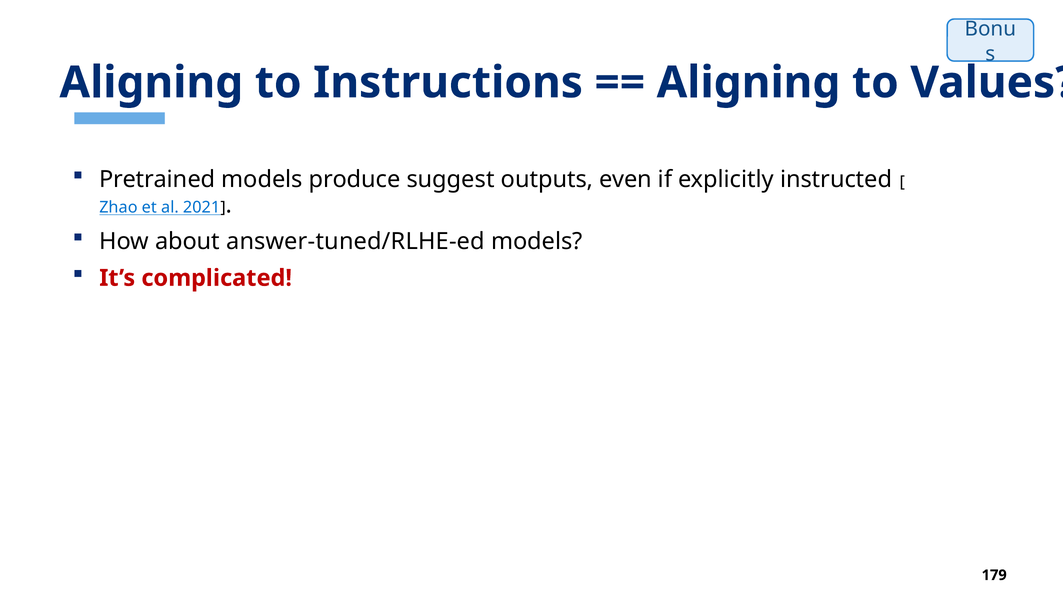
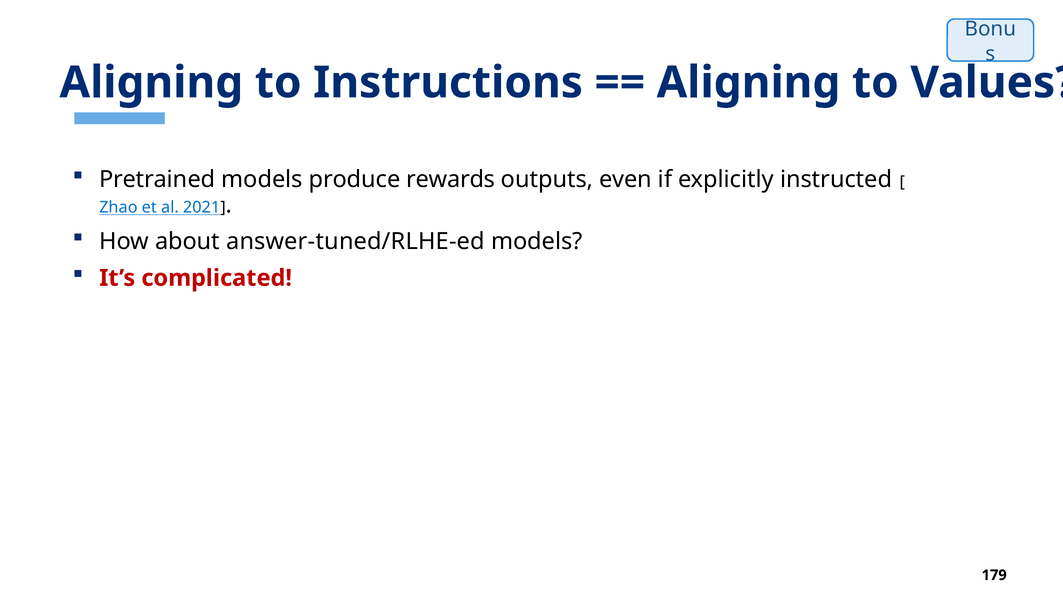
suggest: suggest -> rewards
